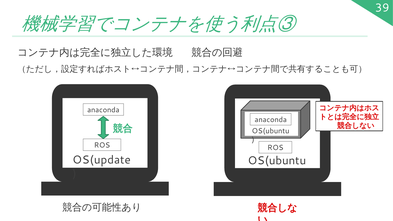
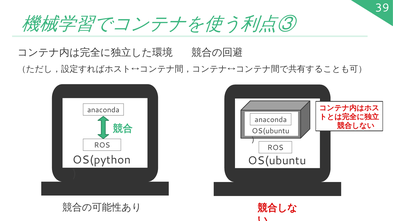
OS(update: OS(update -> OS(python
